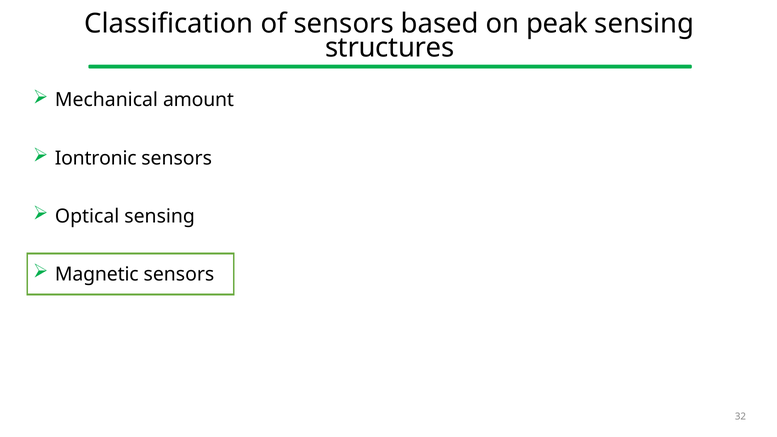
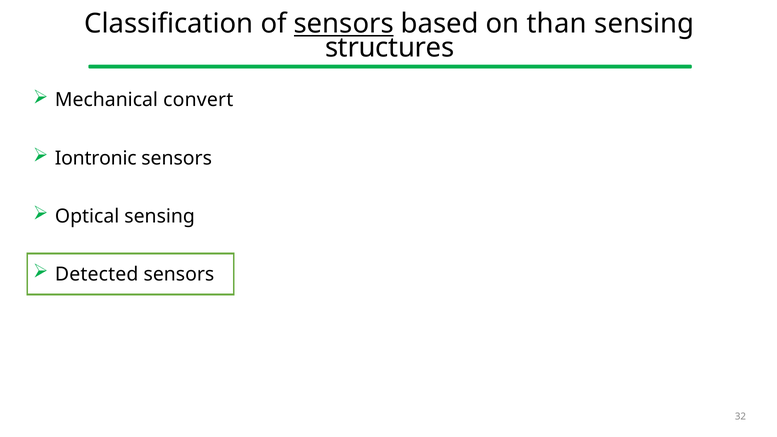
sensors at (344, 24) underline: none -> present
peak: peak -> than
amount: amount -> convert
Magnetic: Magnetic -> Detected
